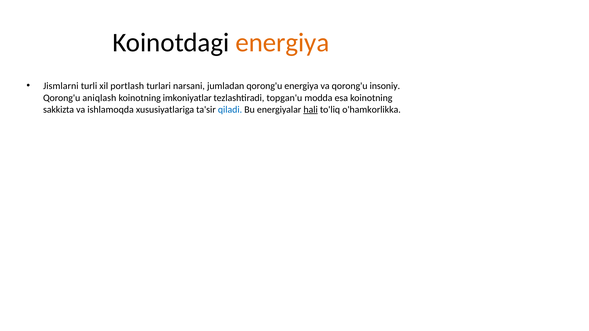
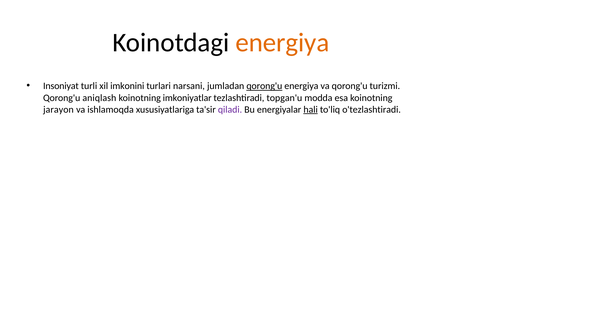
Jismlarni: Jismlarni -> Insoniyat
portlash: portlash -> imkonini
qorong'u at (264, 86) underline: none -> present
insoniy: insoniy -> turizmi
sakkizta: sakkizta -> jarayon
qiladi colour: blue -> purple
o'hamkorlikka: o'hamkorlikka -> o'tezlashtiradi
